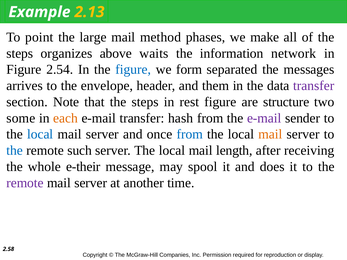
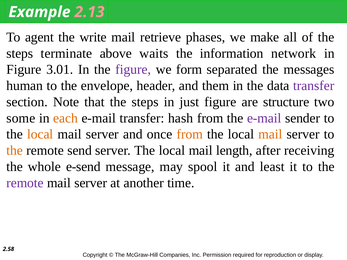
2.13 colour: yellow -> pink
point: point -> agent
large: large -> write
method: method -> retrieve
organizes: organizes -> terminate
2.54: 2.54 -> 3.01
figure at (133, 70) colour: blue -> purple
arrives: arrives -> human
rest: rest -> just
local at (40, 134) colour: blue -> orange
from at (190, 134) colour: blue -> orange
the at (15, 151) colour: blue -> orange
such: such -> send
e-their: e-their -> e-send
does: does -> least
